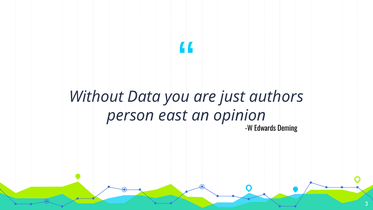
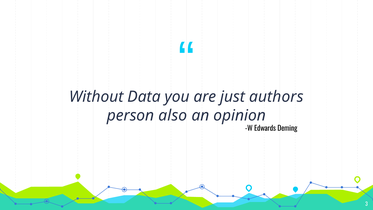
east: east -> also
